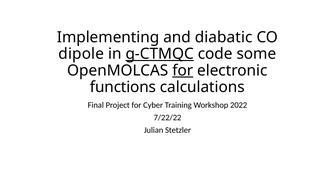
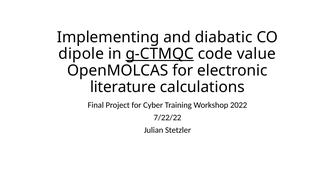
some: some -> value
for at (183, 70) underline: present -> none
functions: functions -> literature
